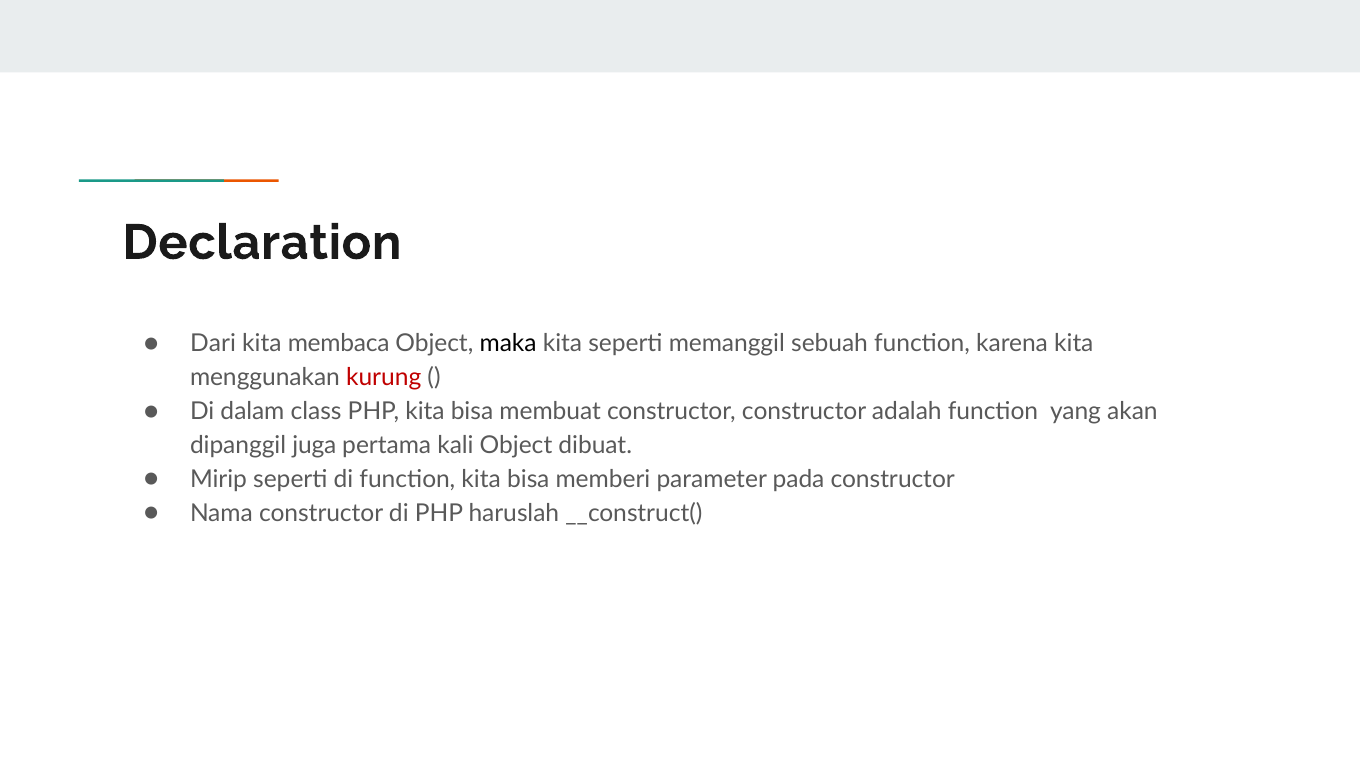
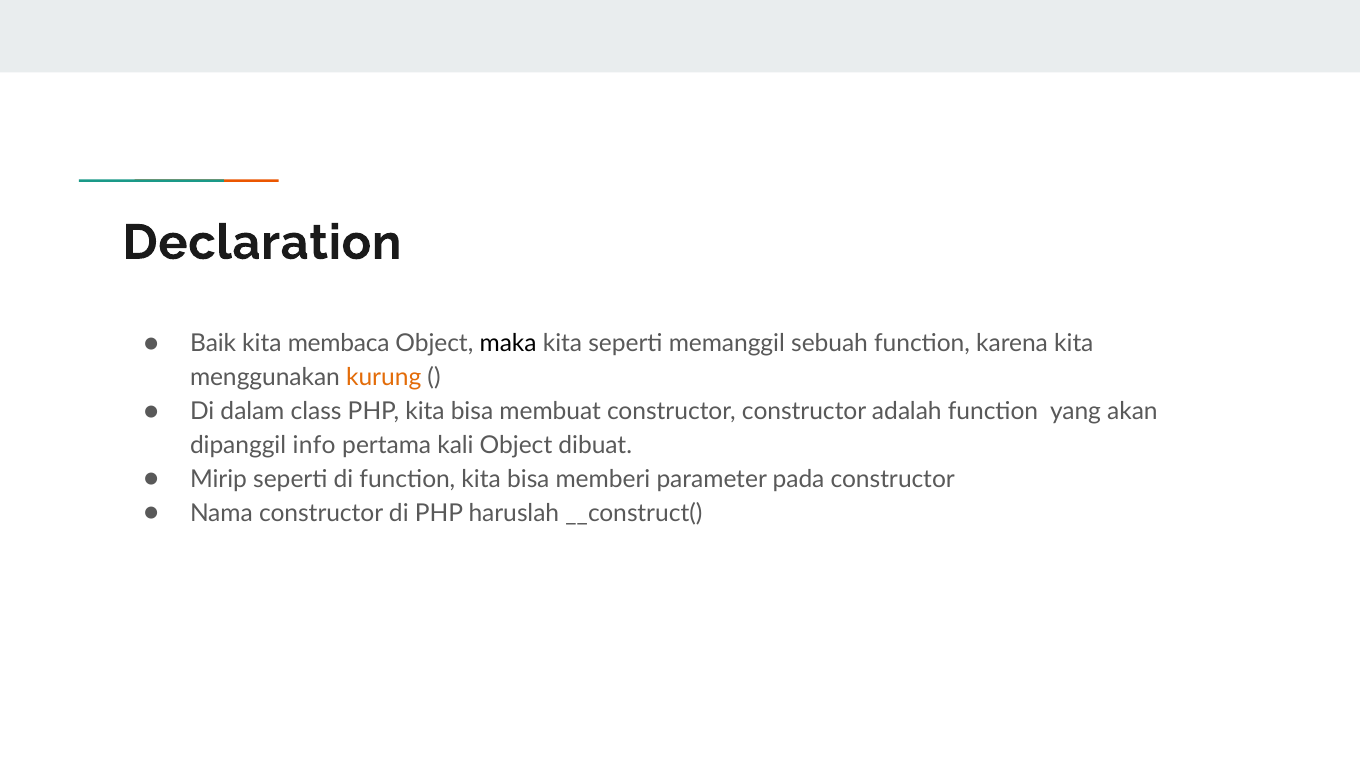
Dari: Dari -> Baik
kurung colour: red -> orange
juga: juga -> info
